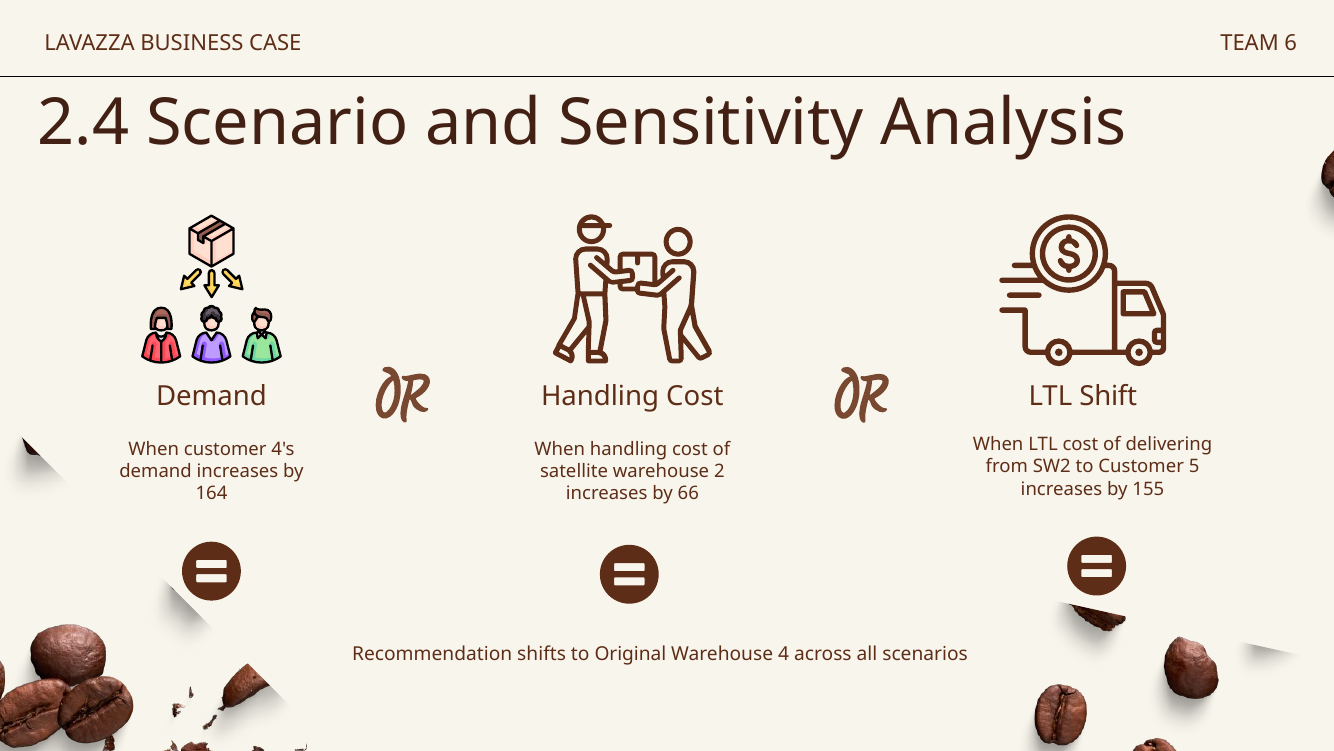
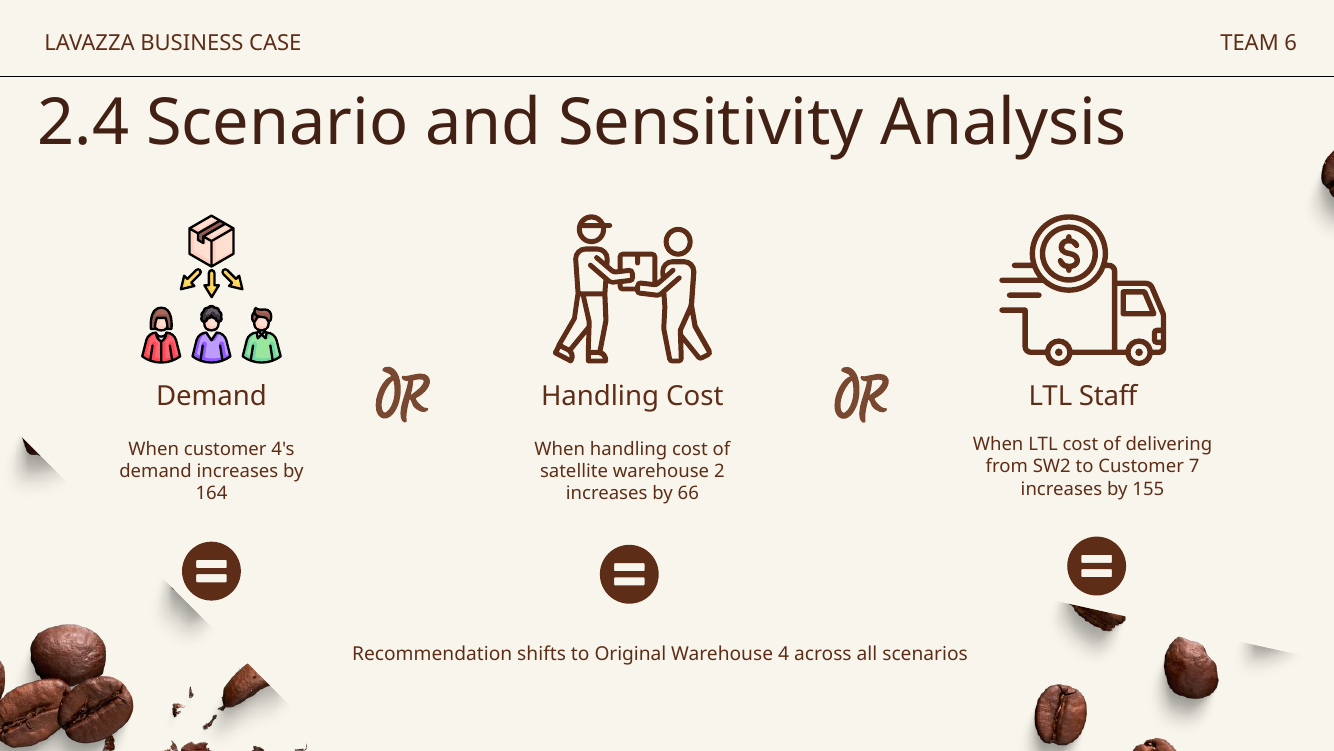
Shift: Shift -> Staff
5: 5 -> 7
